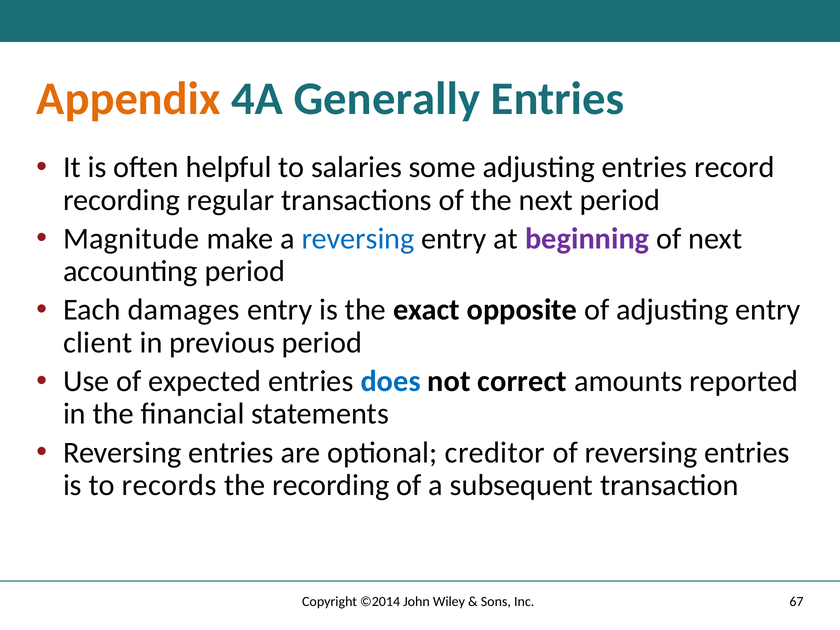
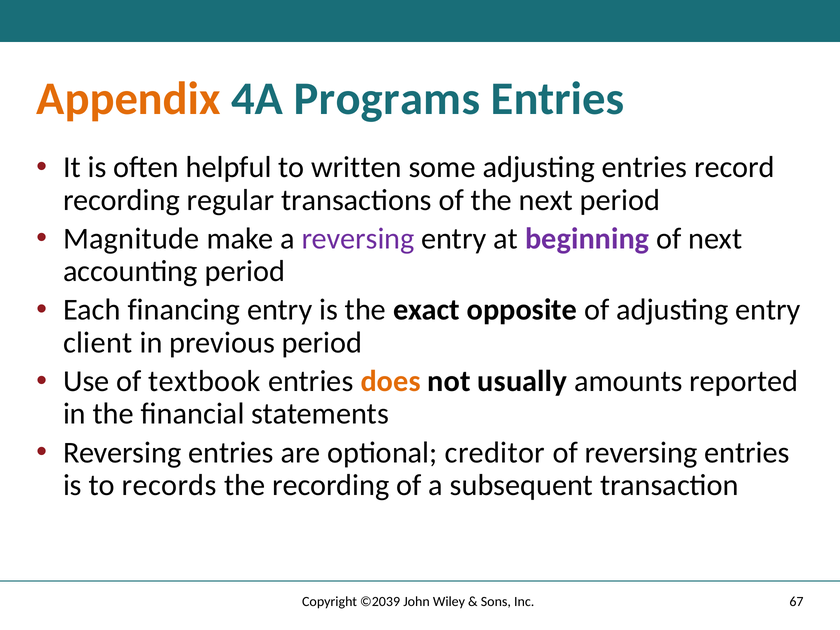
Generally: Generally -> Programs
salaries: salaries -> written
reversing at (358, 239) colour: blue -> purple
damages: damages -> financing
expected: expected -> textbook
does colour: blue -> orange
correct: correct -> usually
©2014: ©2014 -> ©2039
